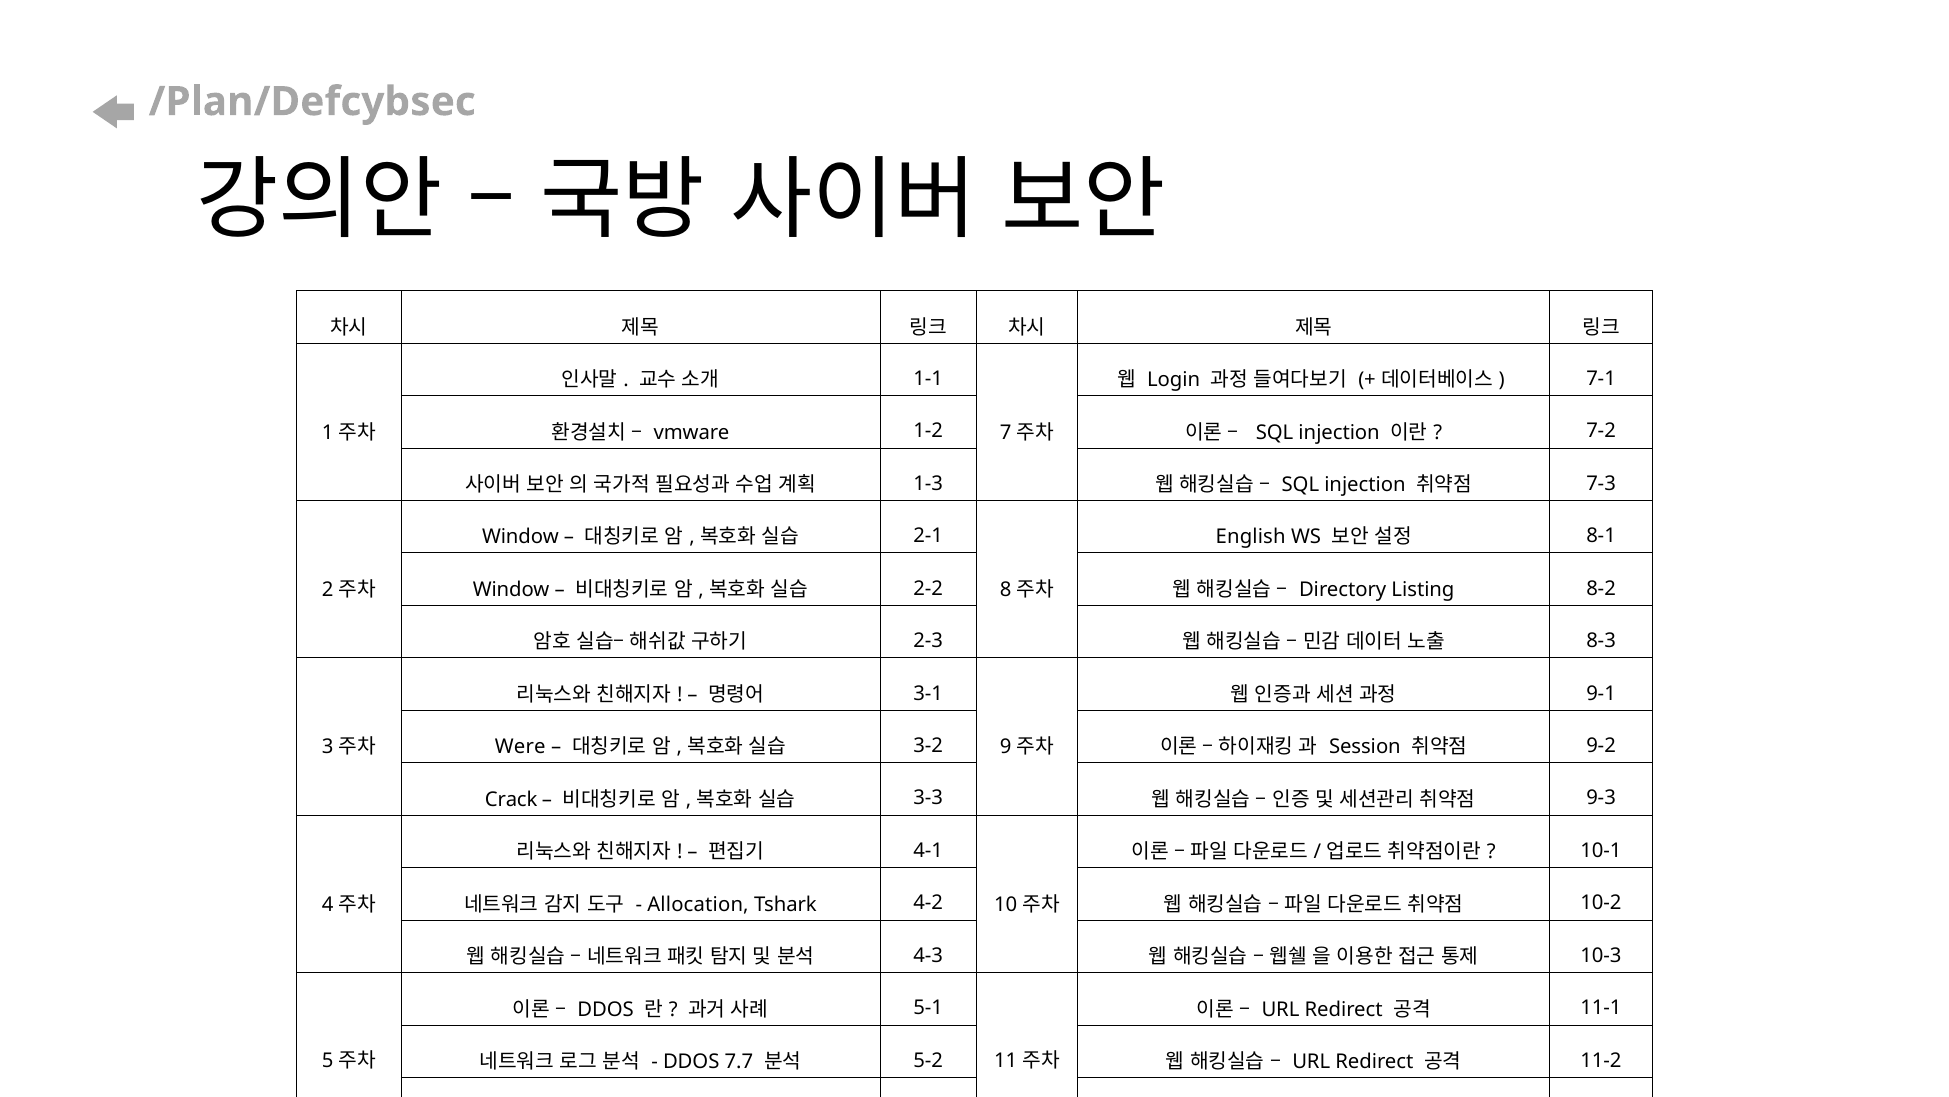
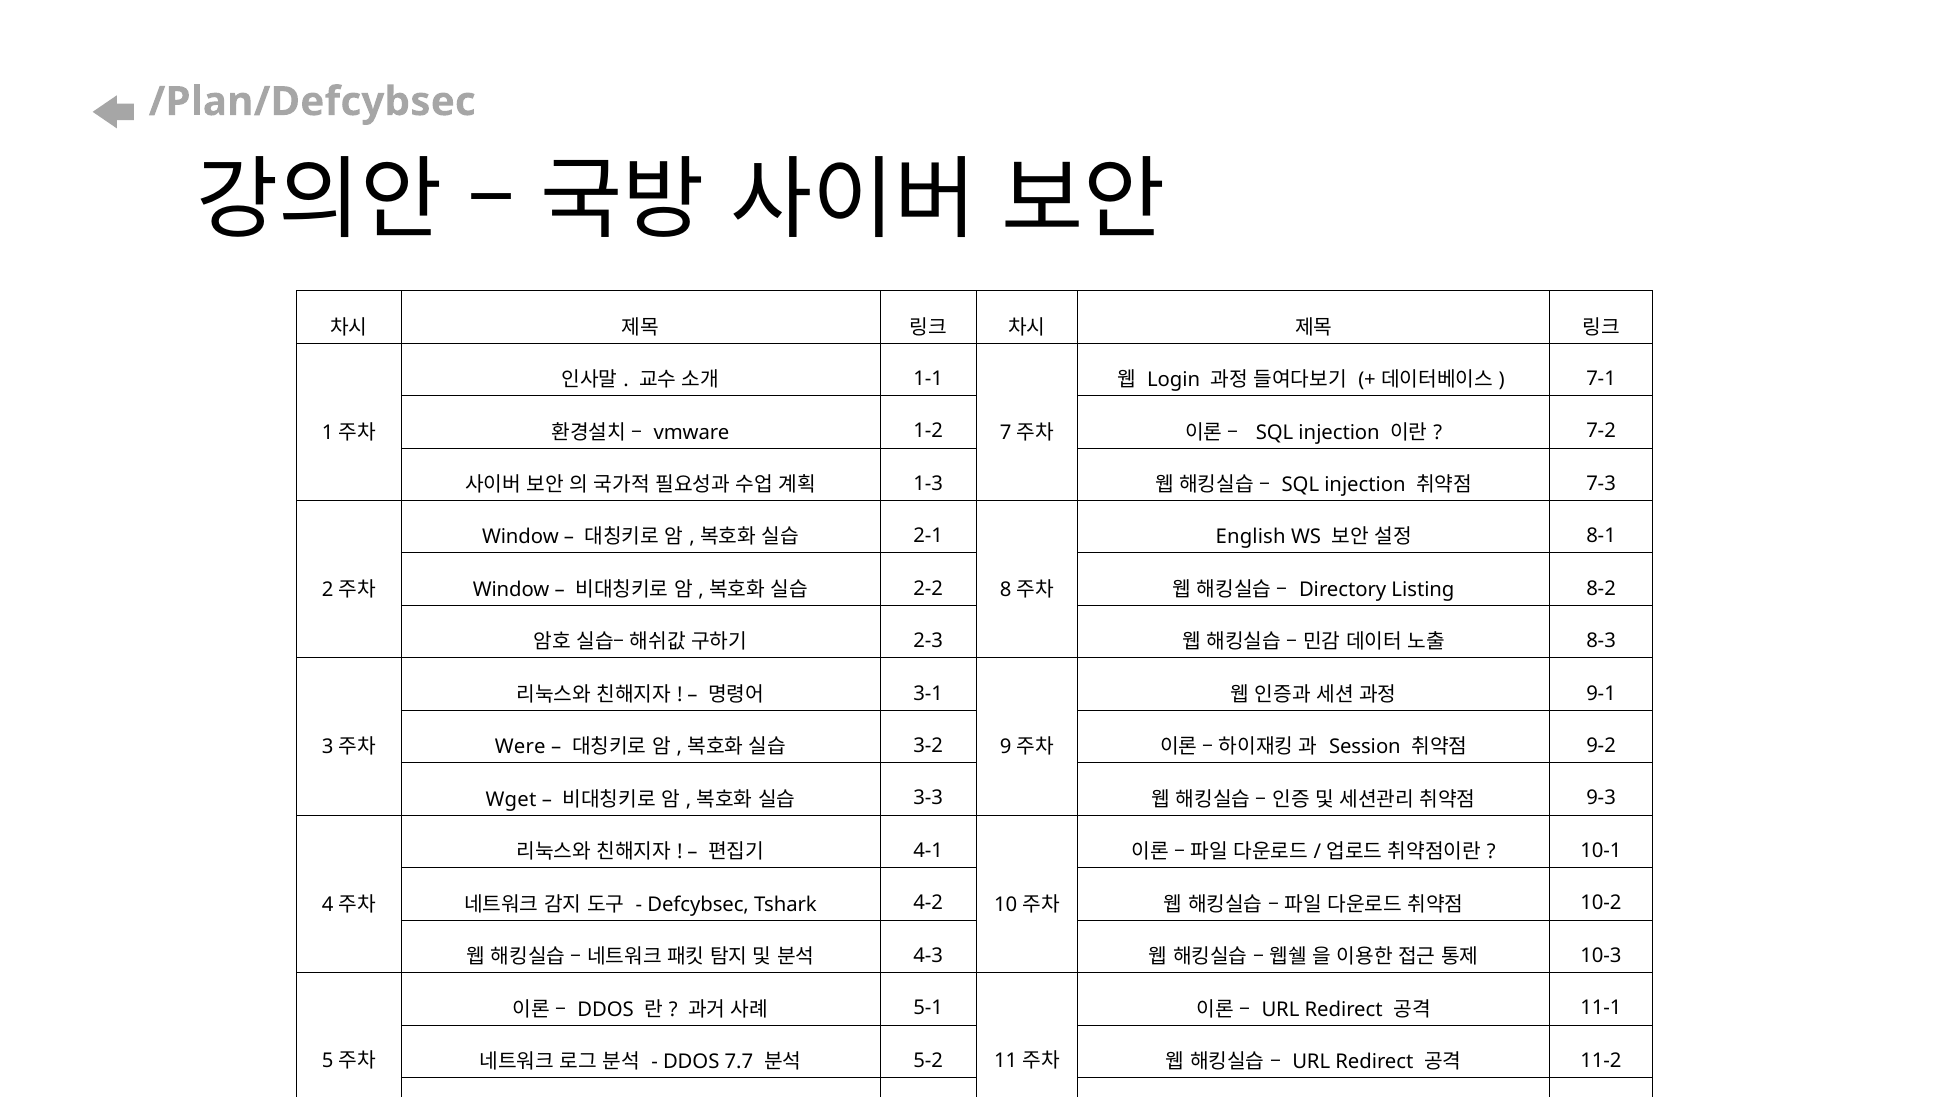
Crack: Crack -> Wget
Allocation: Allocation -> Defcybsec
